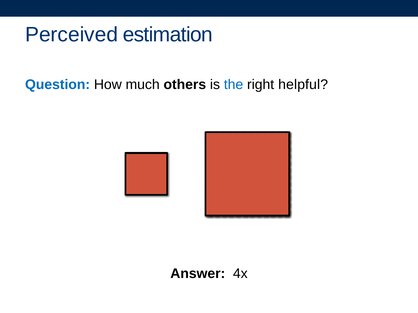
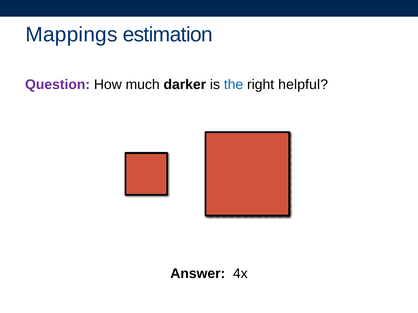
Perceived: Perceived -> Mappings
Question colour: blue -> purple
others: others -> darker
